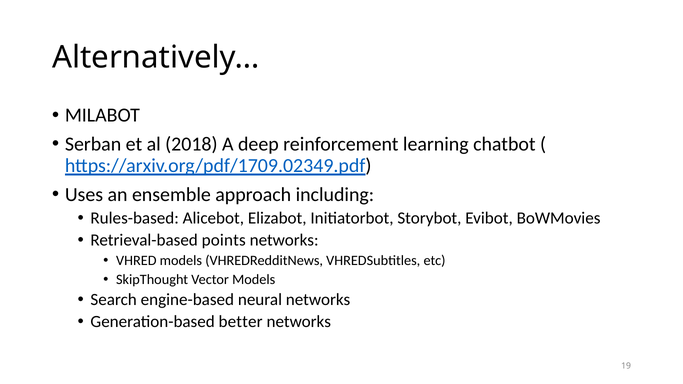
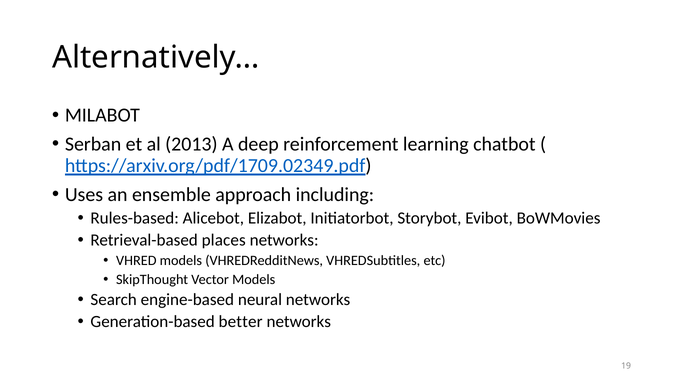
2018: 2018 -> 2013
points: points -> places
